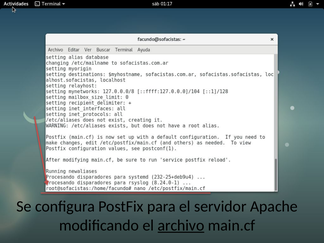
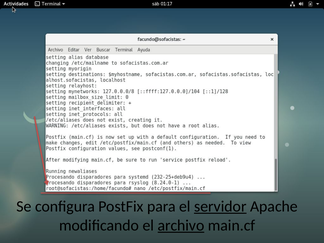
servidor underline: none -> present
